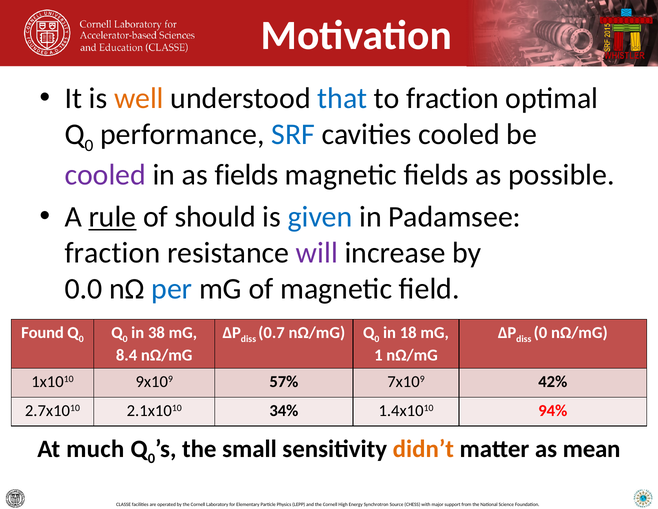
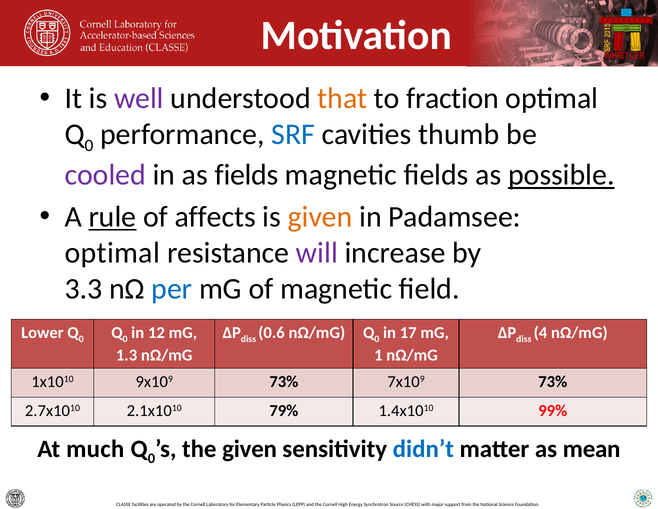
well colour: orange -> purple
that colour: blue -> orange
cavities cooled: cooled -> thumb
possible underline: none -> present
should: should -> affects
given at (320, 217) colour: blue -> orange
fraction at (112, 253): fraction -> optimal
0.0: 0.0 -> 3.3
Found: Found -> Lower
38: 38 -> 12
0.7: 0.7 -> 0.6
18: 18 -> 17
0 at (540, 332): 0 -> 4
8.4: 8.4 -> 1.3
9x109 57%: 57% -> 73%
7x109 42%: 42% -> 73%
34%: 34% -> 79%
94%: 94% -> 99%
the small: small -> given
didn’t colour: orange -> blue
